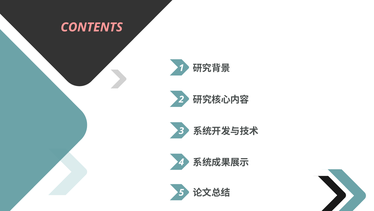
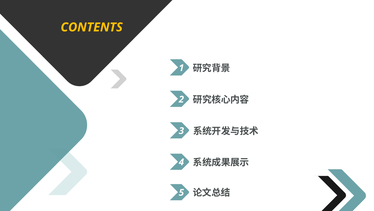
CONTENTS colour: pink -> yellow
